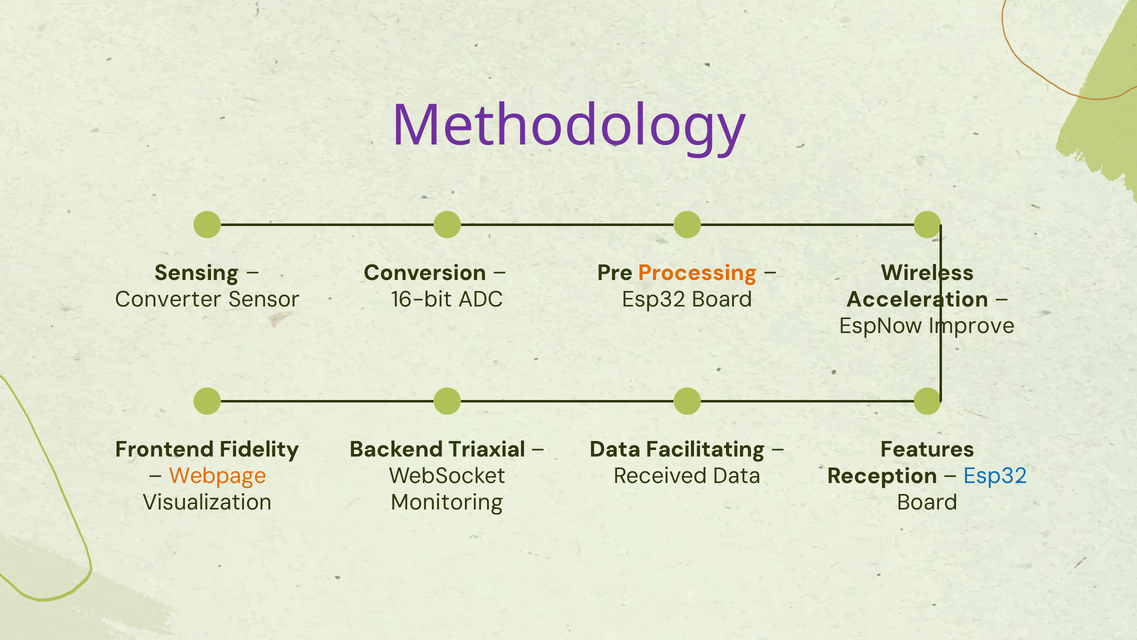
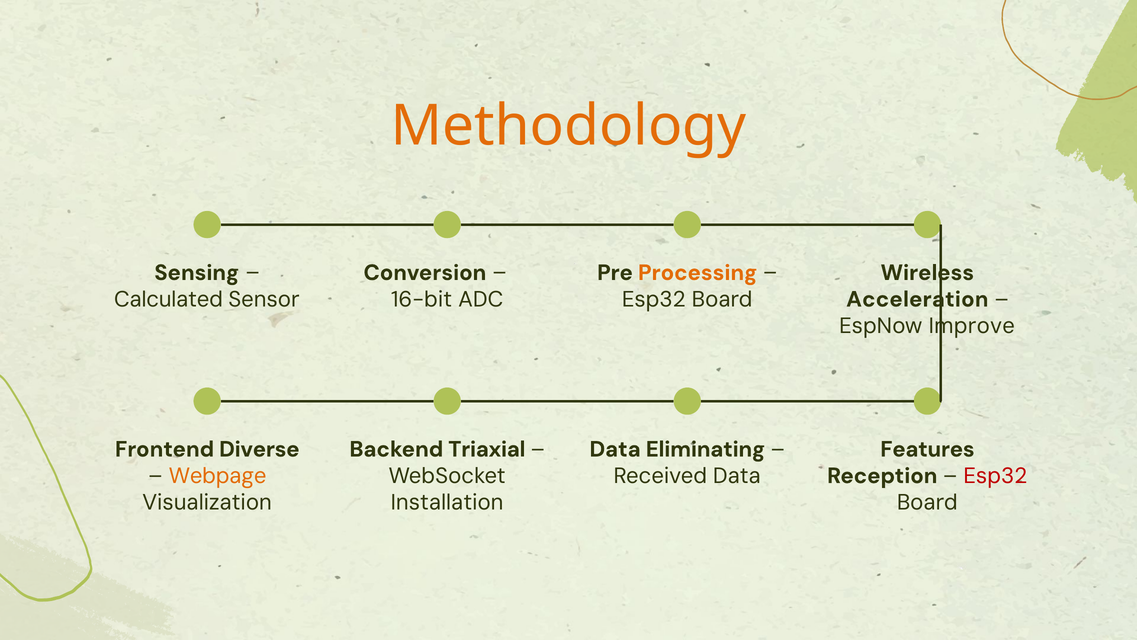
Methodology colour: purple -> orange
Converter: Converter -> Calculated
Fidelity: Fidelity -> Diverse
Facilitating: Facilitating -> Eliminating
Esp32 at (995, 475) colour: blue -> red
Monitoring: Monitoring -> Installation
